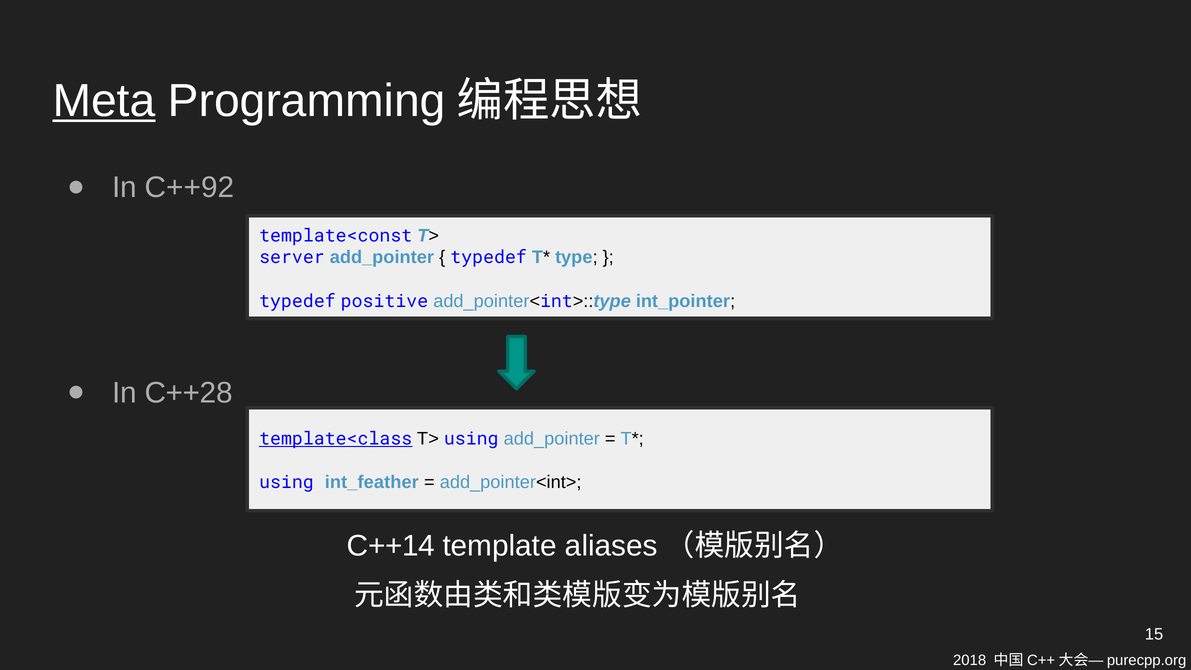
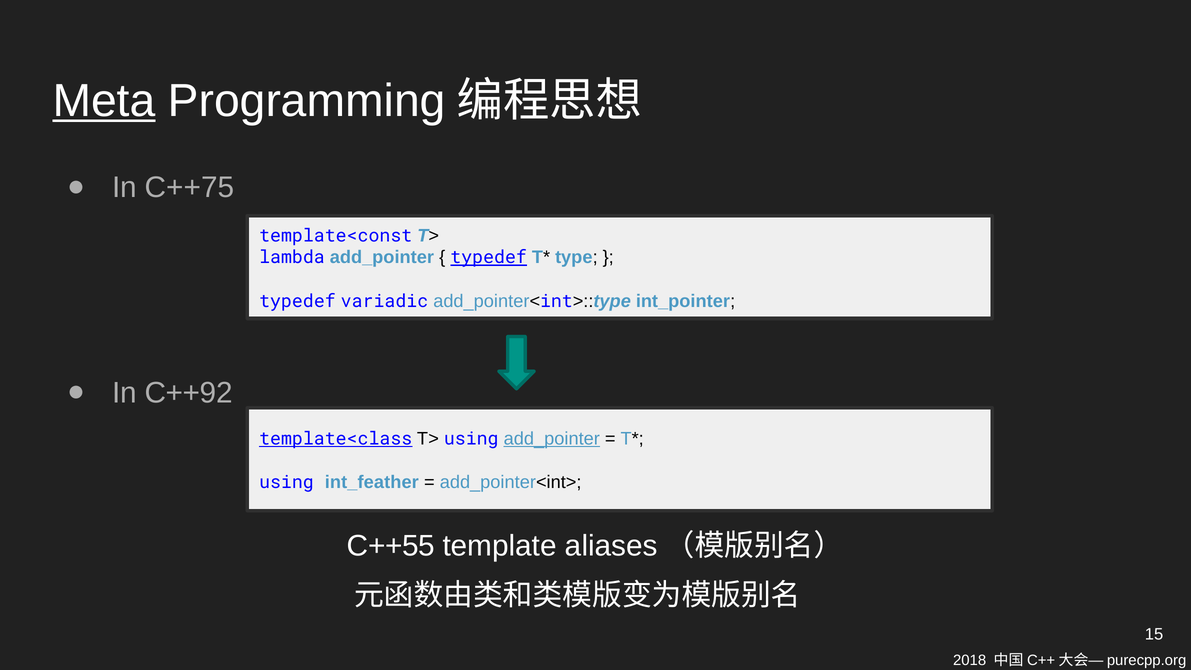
C++92: C++92 -> C++75
server: server -> lambda
typedef at (489, 257) underline: none -> present
positive: positive -> variadic
C++28: C++28 -> C++92
add_pointer at (552, 439) underline: none -> present
C++14: C++14 -> C++55
